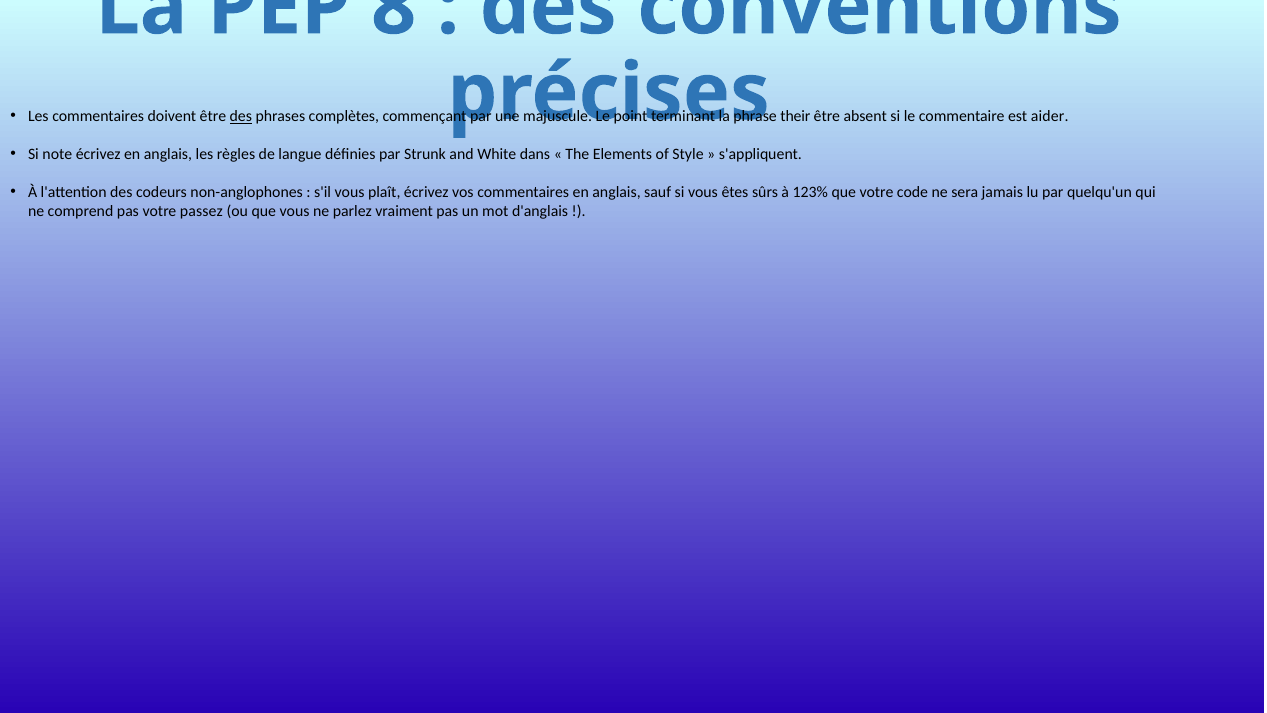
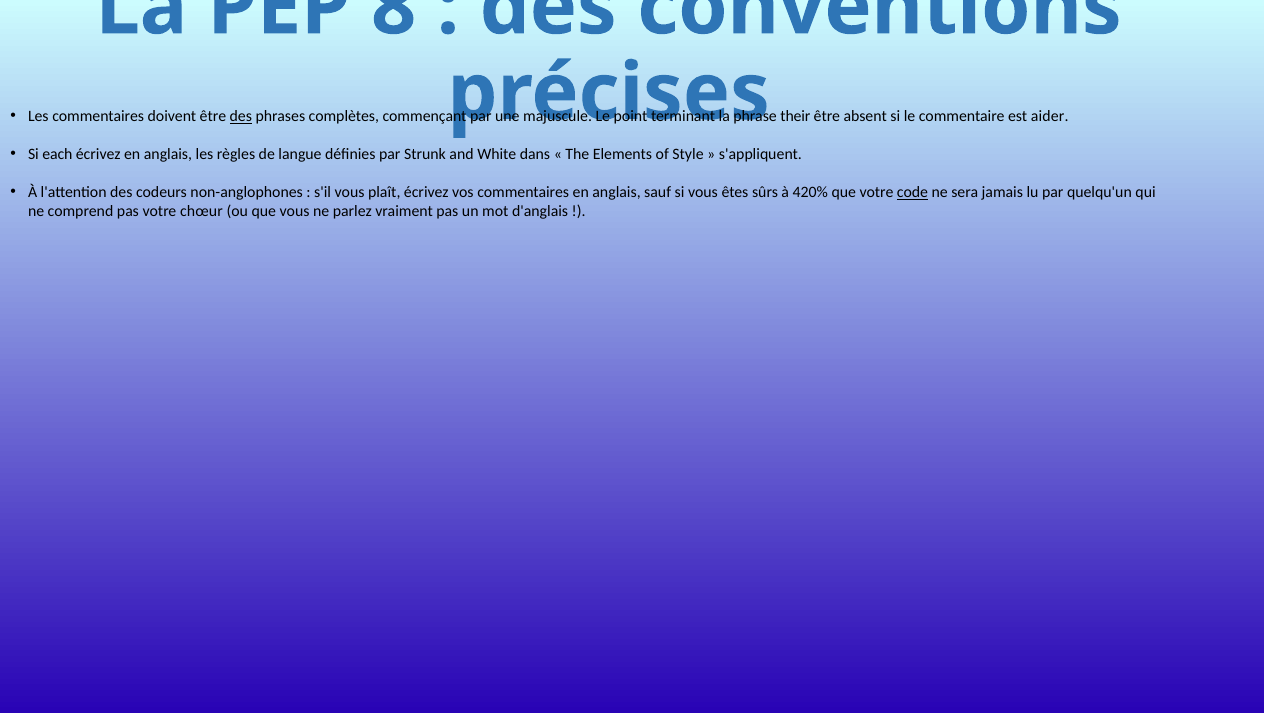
note: note -> each
123%: 123% -> 420%
code underline: none -> present
passez: passez -> chœur
